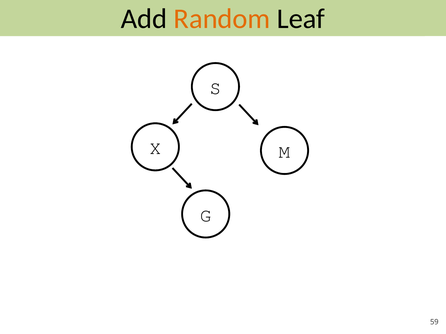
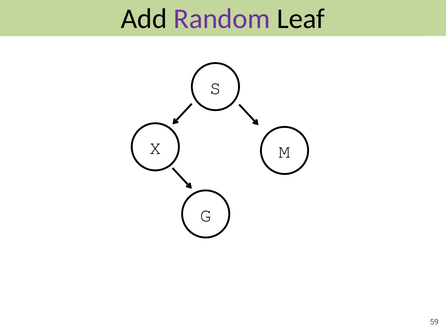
Random colour: orange -> purple
